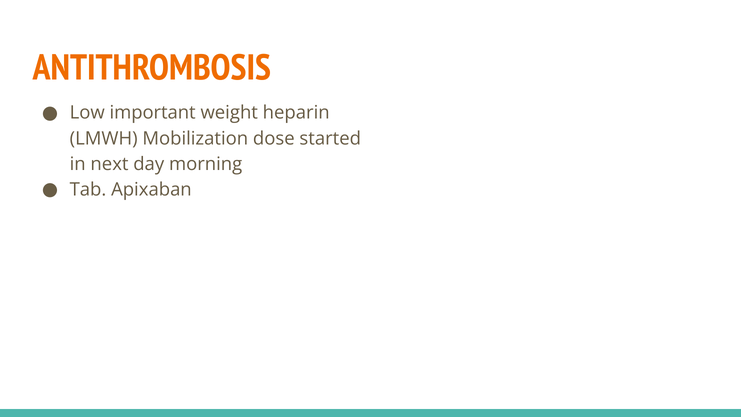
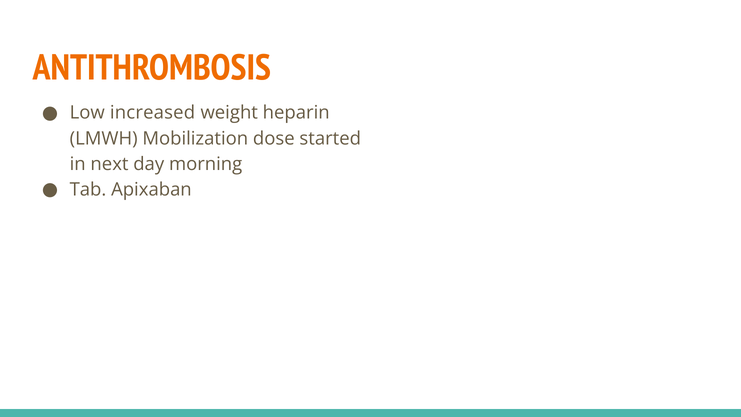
important: important -> increased
